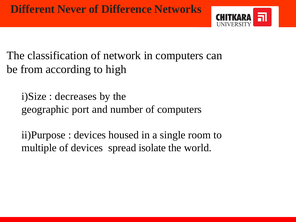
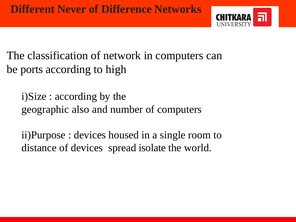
from: from -> ports
decreases at (76, 96): decreases -> according
port: port -> also
multiple: multiple -> distance
